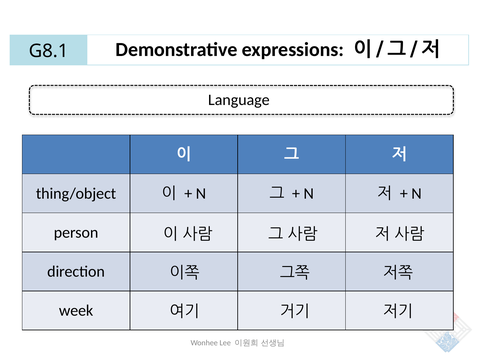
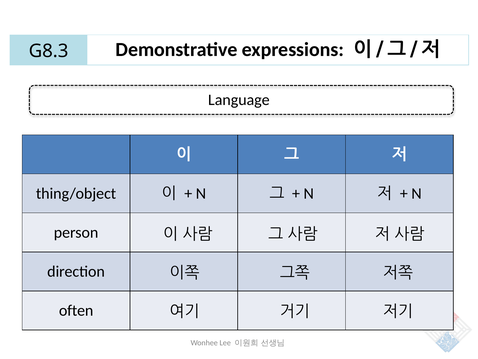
G8.1: G8.1 -> G8.3
week: week -> often
